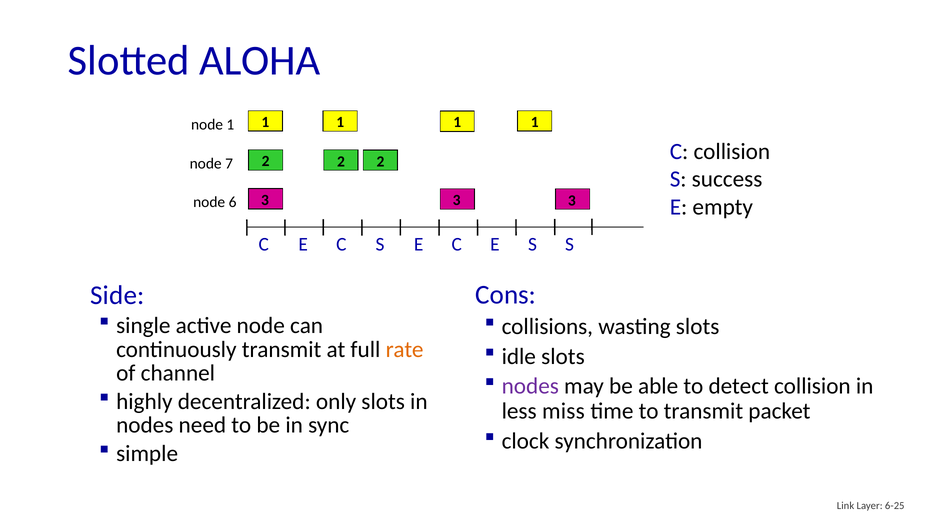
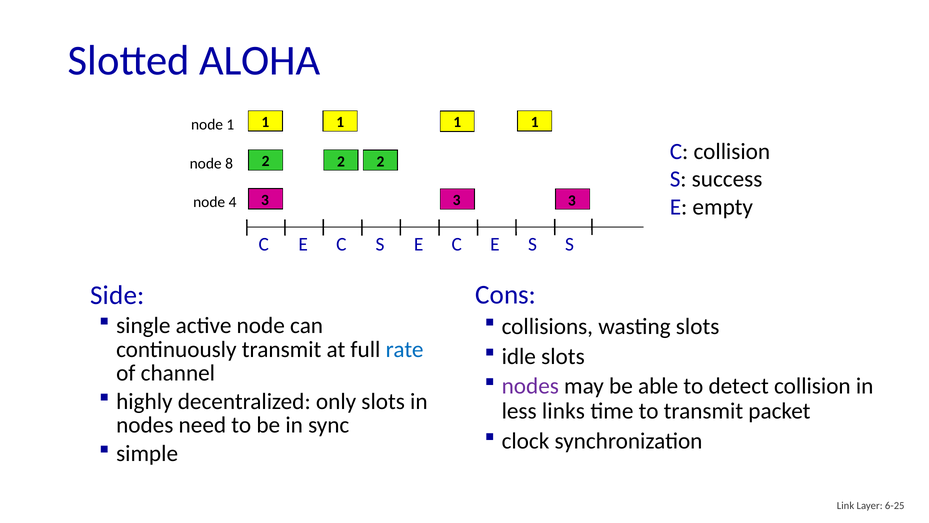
7: 7 -> 8
6: 6 -> 4
rate colour: orange -> blue
miss: miss -> links
